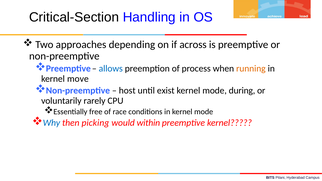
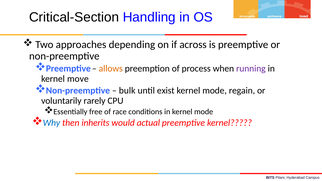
allows colour: blue -> orange
running colour: orange -> purple
host: host -> bulk
during: during -> regain
picking: picking -> inherits
within: within -> actual
